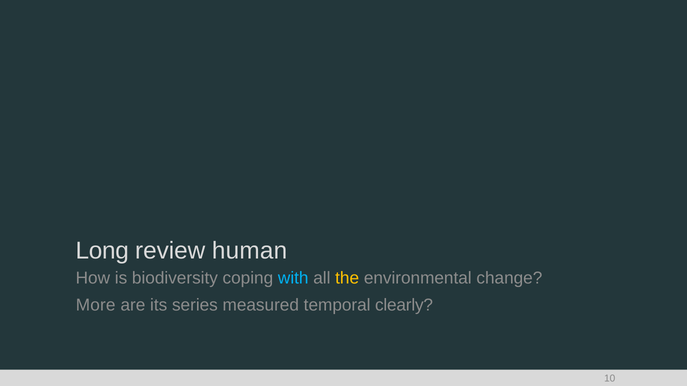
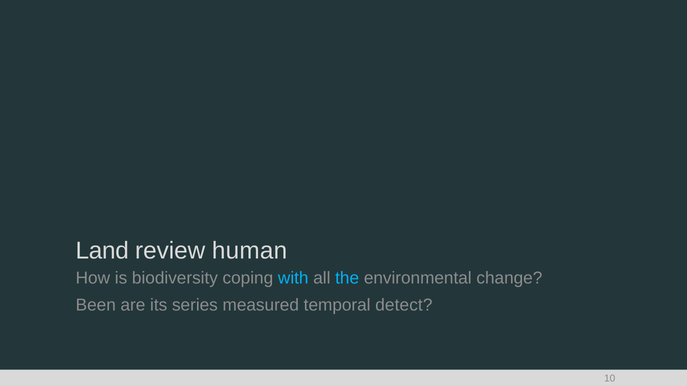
Long: Long -> Land
the colour: yellow -> light blue
More: More -> Been
clearly: clearly -> detect
